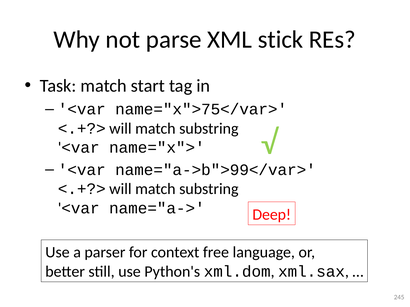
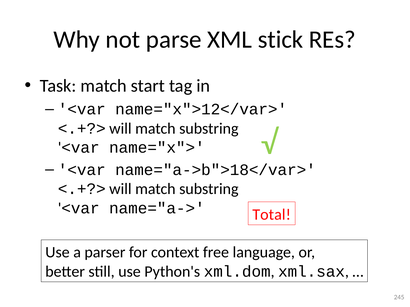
name="x">75</var>: name="x">75</var> -> name="x">12</var>
name="a->b">99</var>: name="a->b">99</var> -> name="a->b">18</var>
Deep: Deep -> Total
